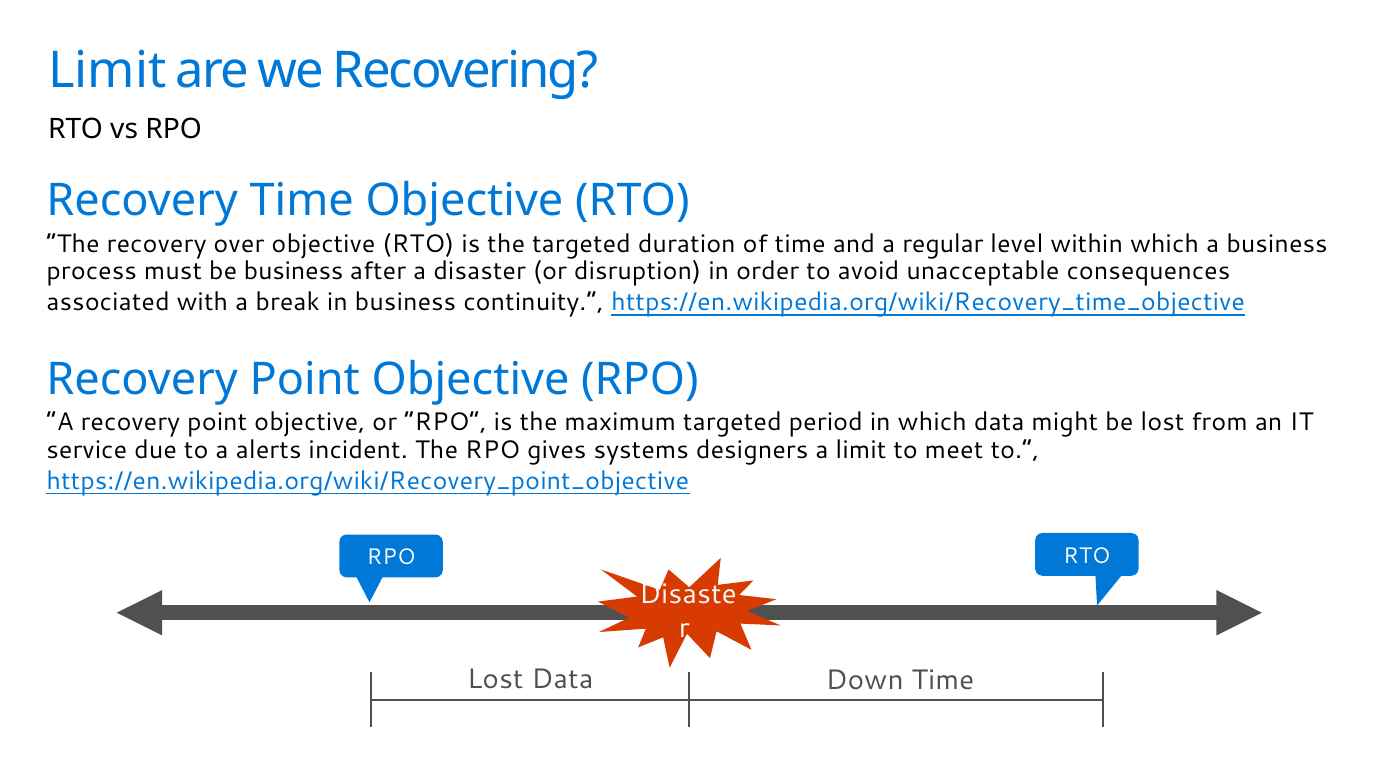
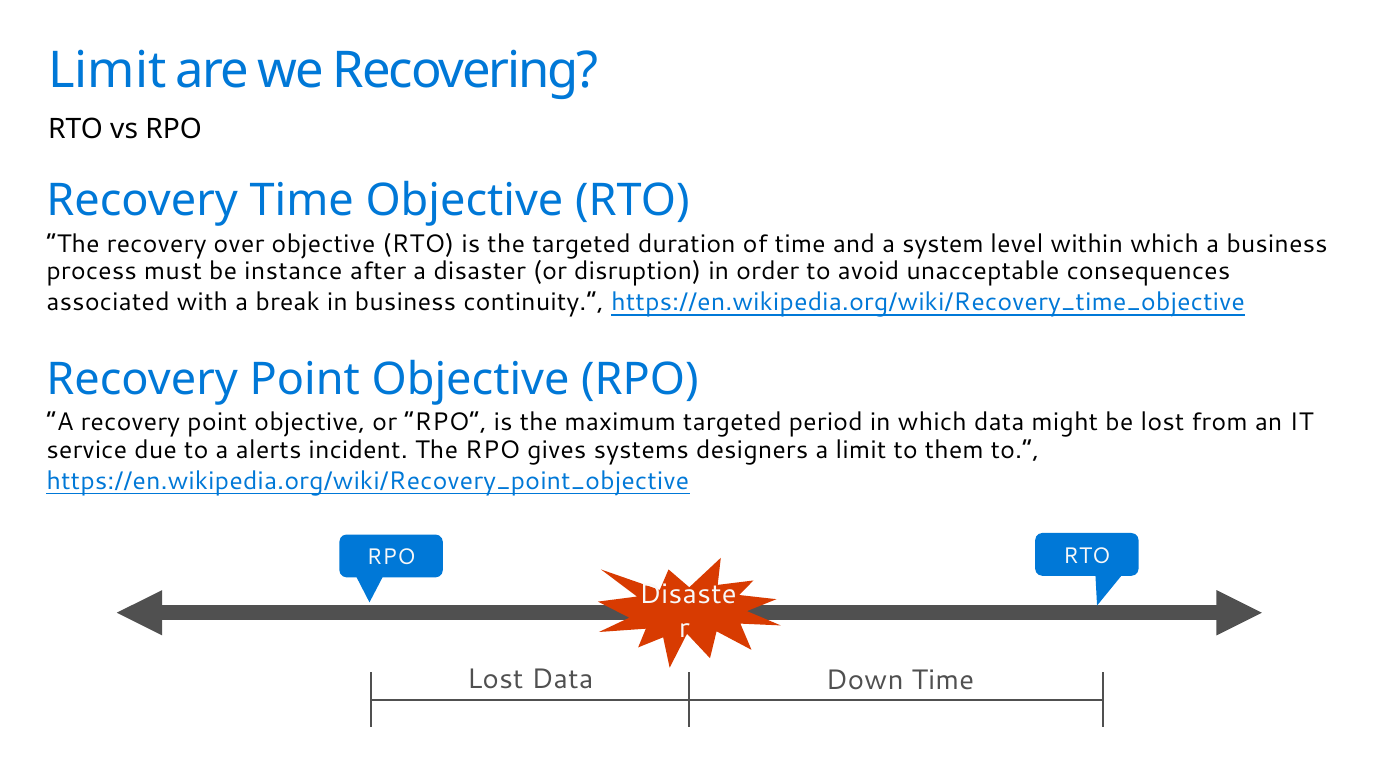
regular: regular -> system
be business: business -> instance
meet: meet -> them
